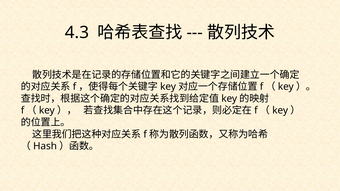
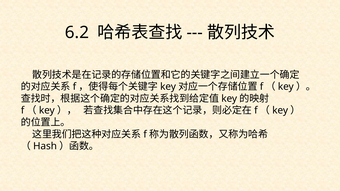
4.3: 4.3 -> 6.2
